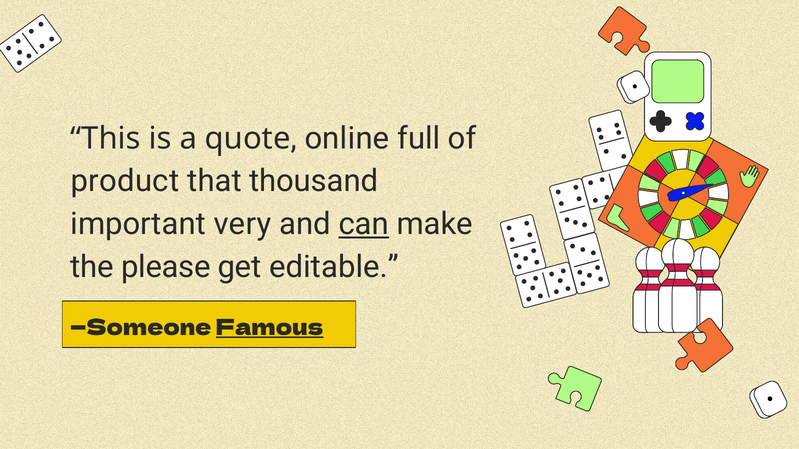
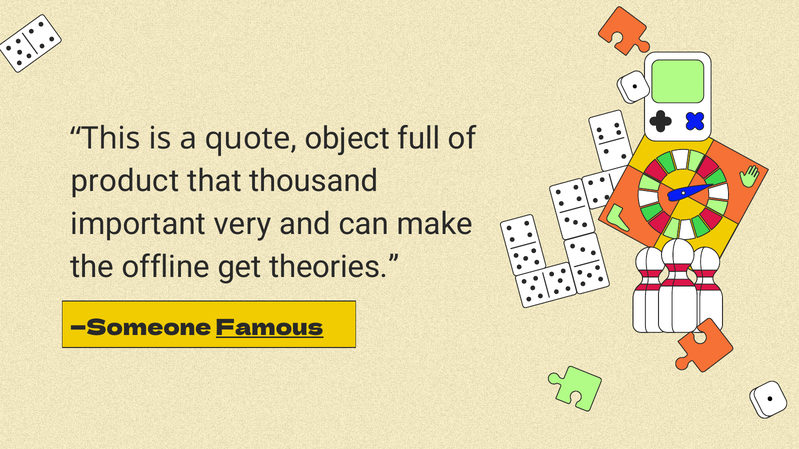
online: online -> object
can underline: present -> none
please: please -> offline
editable: editable -> theories
